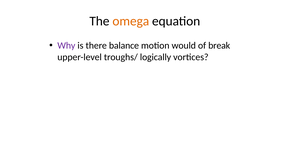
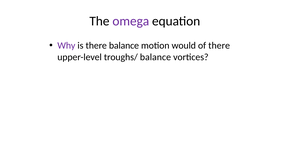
omega colour: orange -> purple
of break: break -> there
troughs/ logically: logically -> balance
